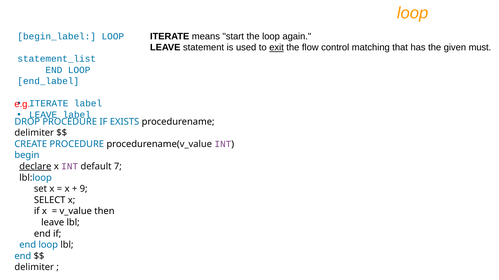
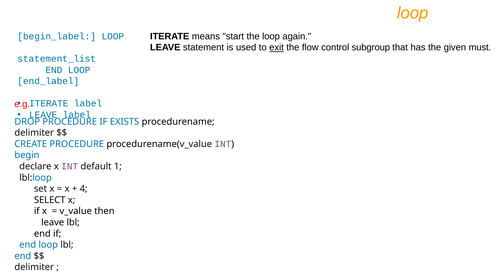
matching: matching -> subgroup
declare underline: present -> none
7: 7 -> 1
9: 9 -> 4
